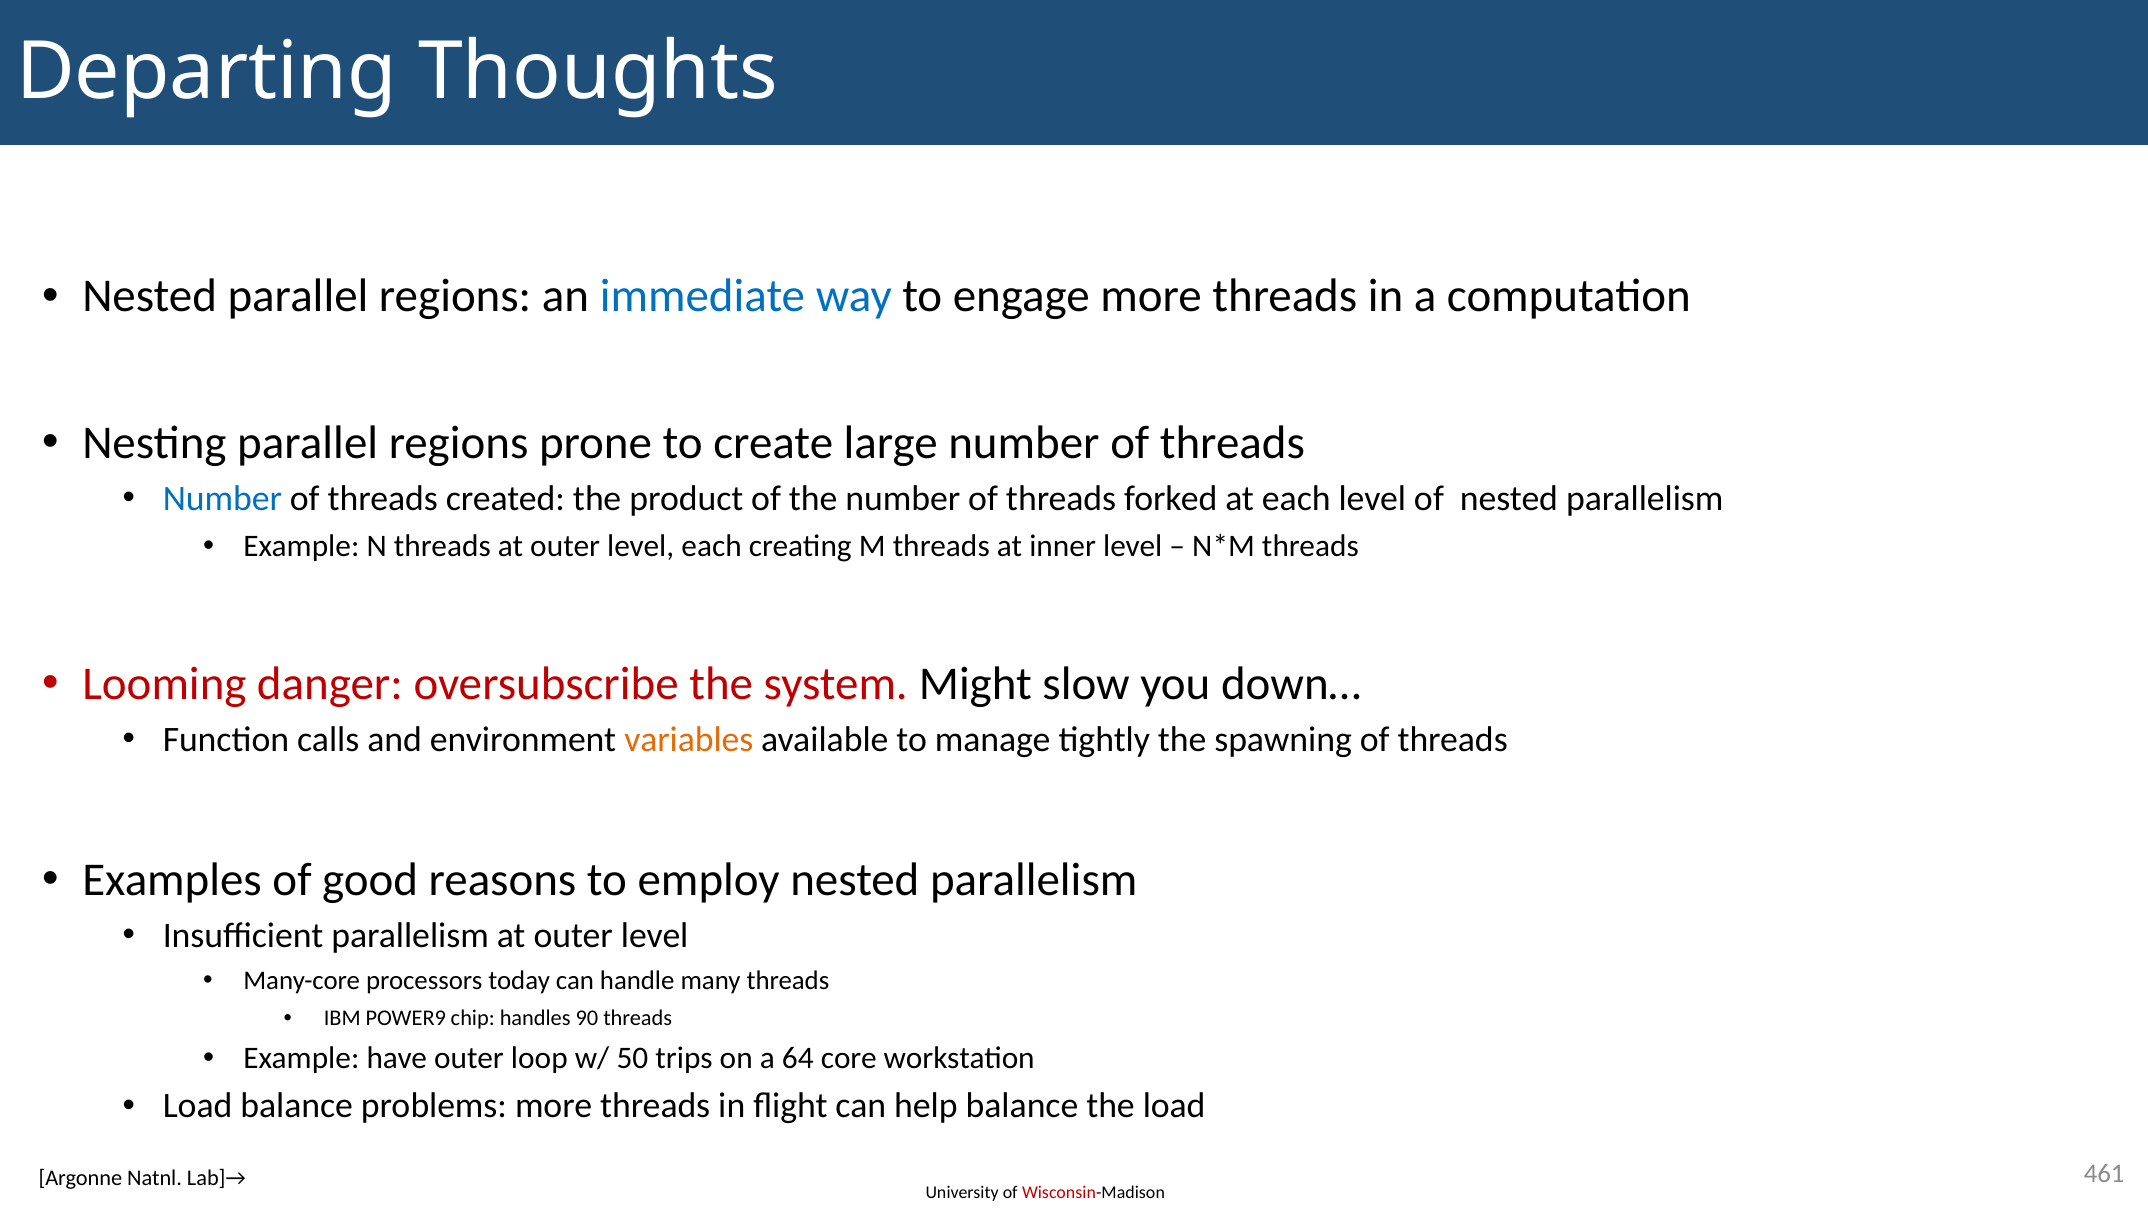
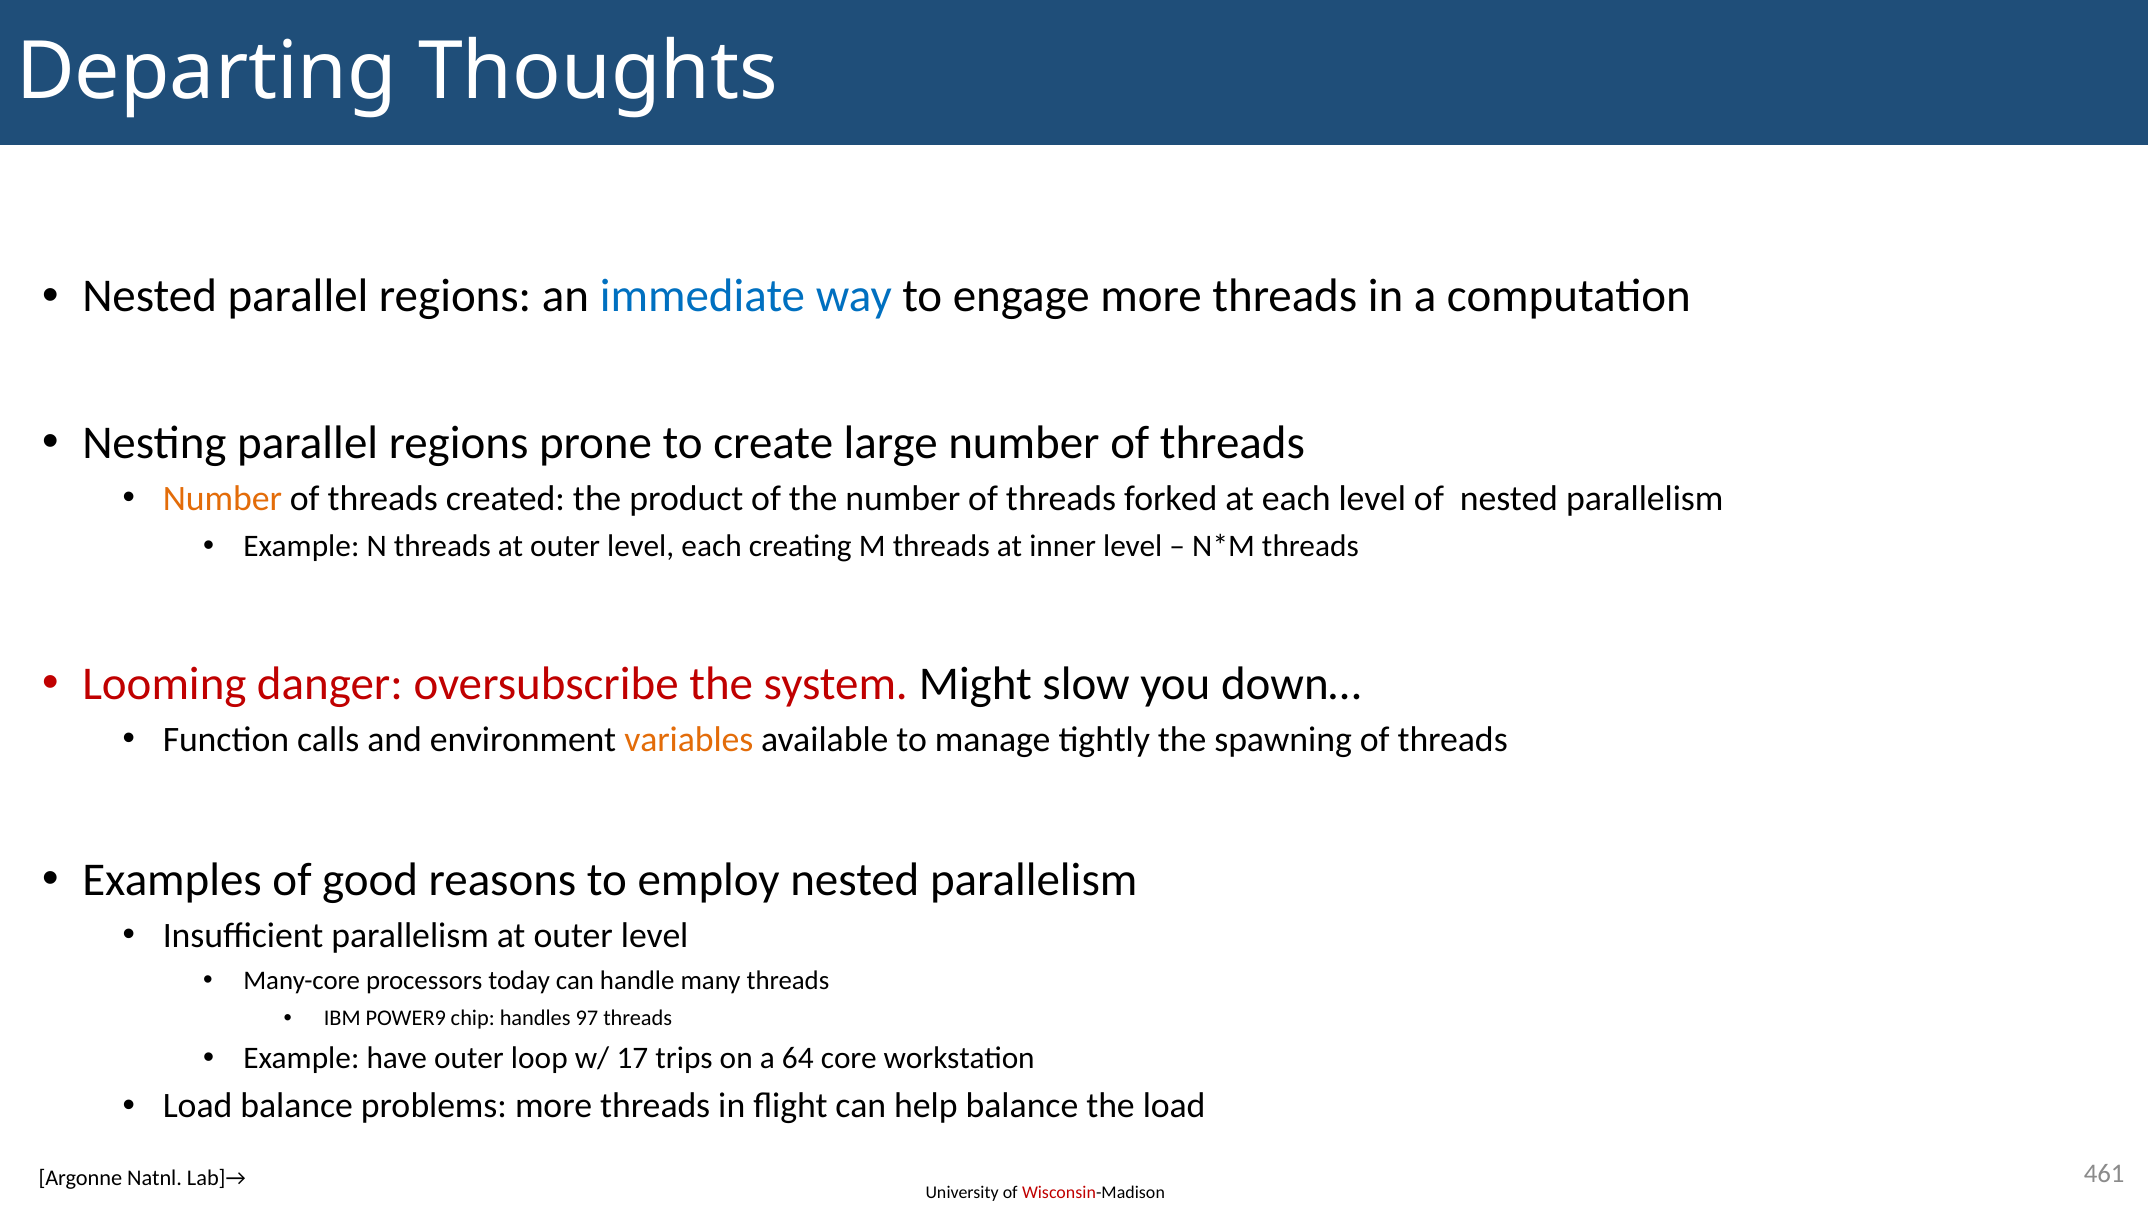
Number at (222, 499) colour: blue -> orange
90: 90 -> 97
50: 50 -> 17
